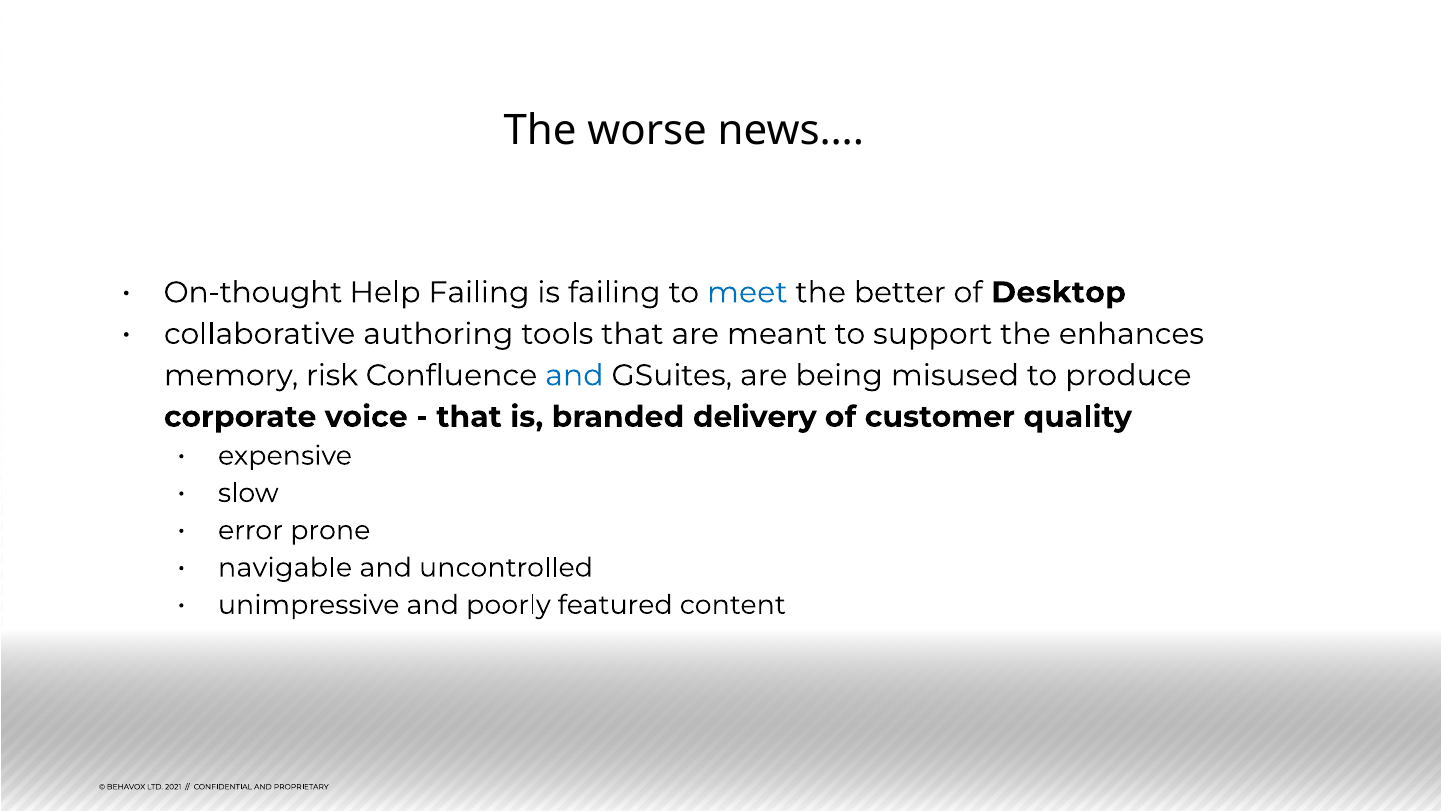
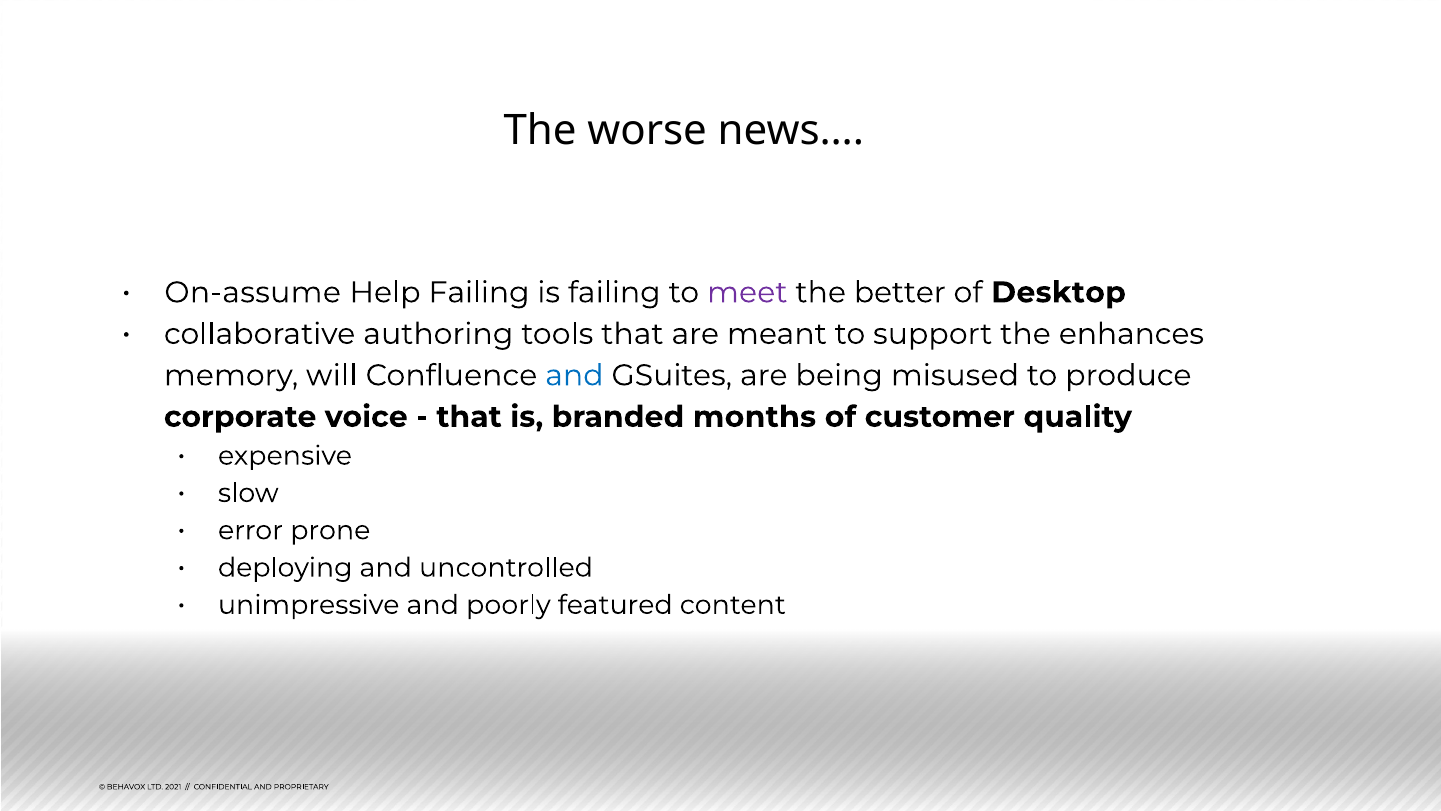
On-thought: On-thought -> On-assume
meet colour: blue -> purple
risk: risk -> will
delivery: delivery -> months
navigable: navigable -> deploying
